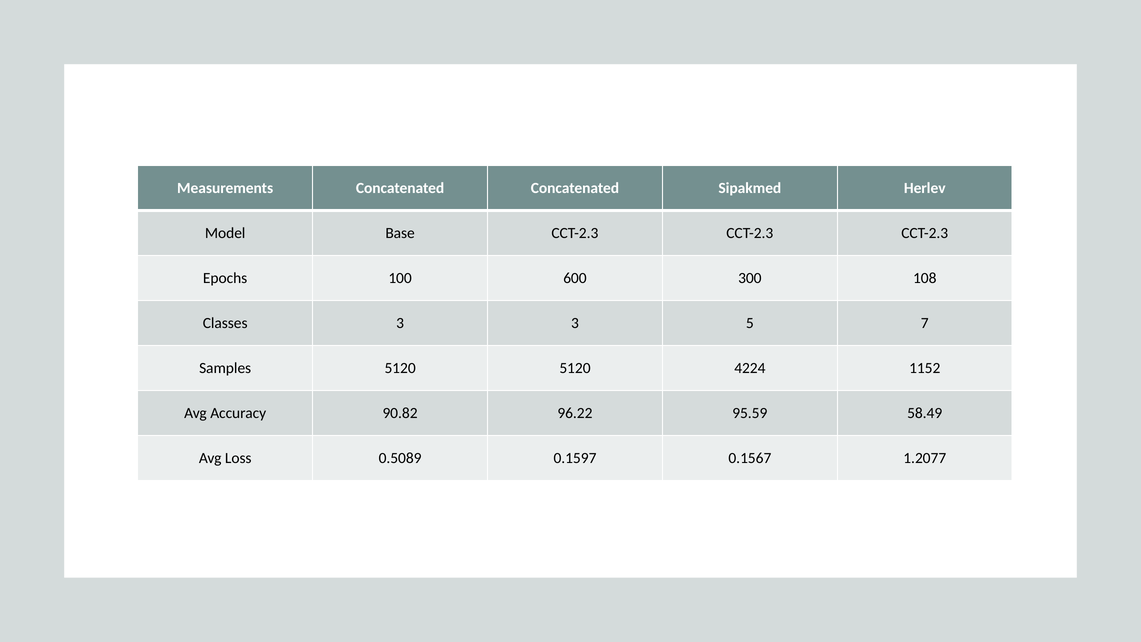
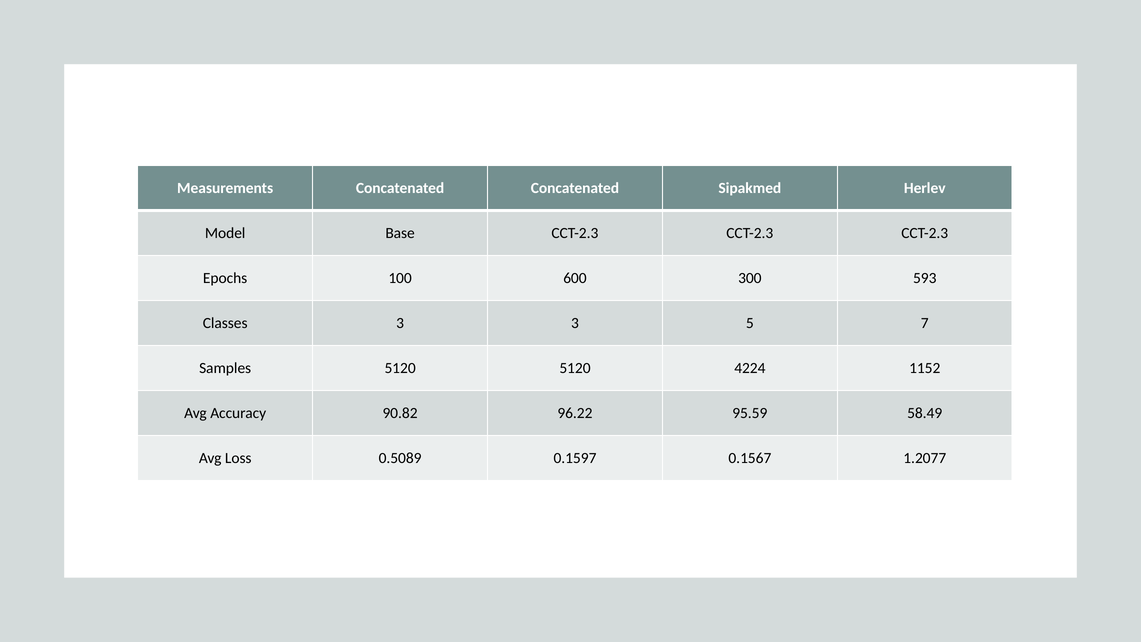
108: 108 -> 593
